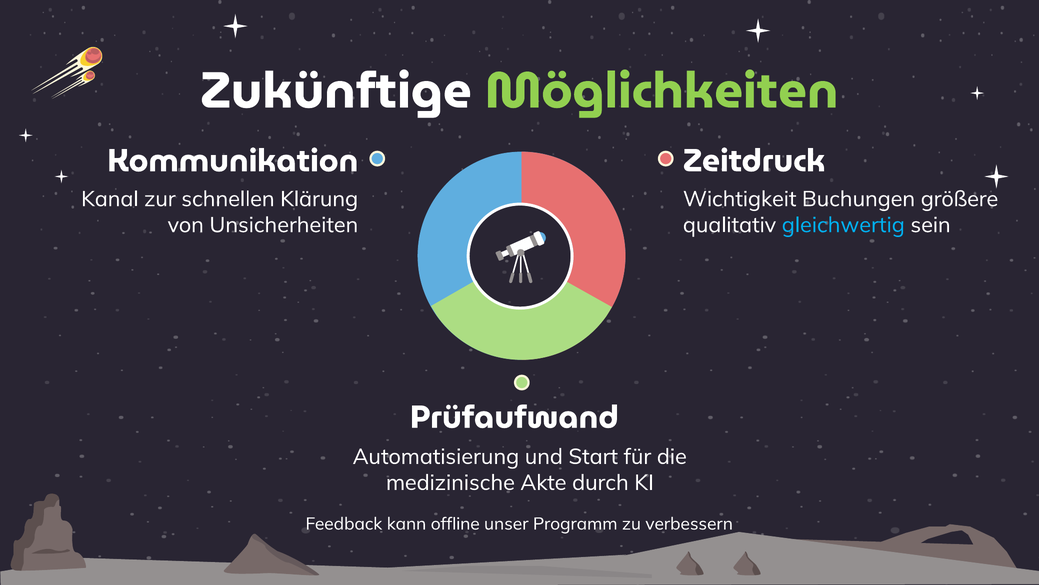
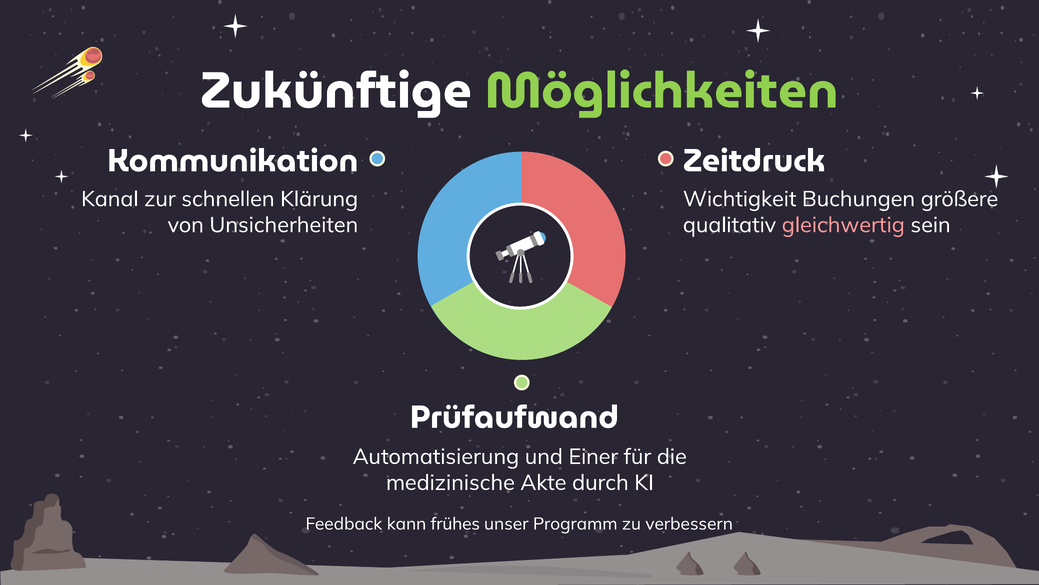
gleichwertig colour: light blue -> pink
Start: Start -> Einer
offline: offline -> frühes
